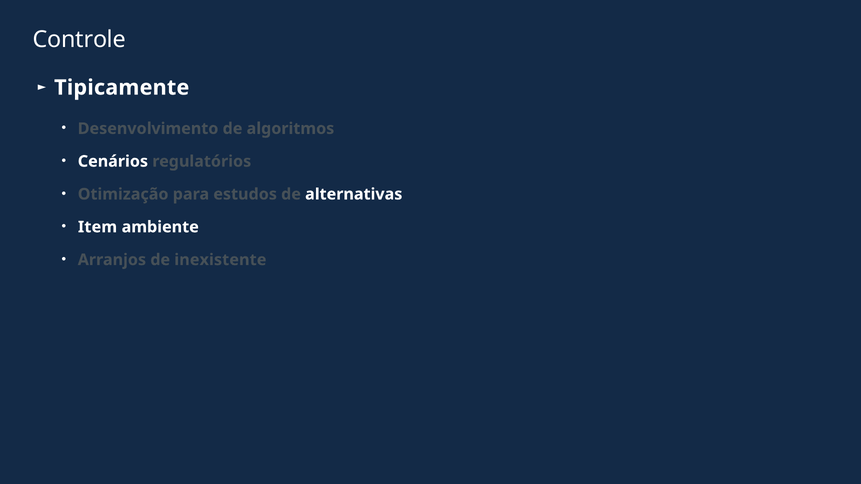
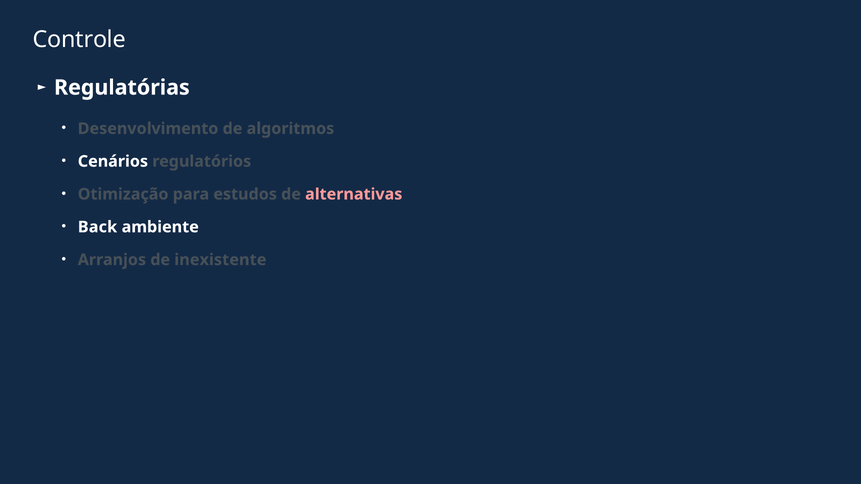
Tipicamente: Tipicamente -> Regulatórias
alternativas colour: white -> pink
Item: Item -> Back
